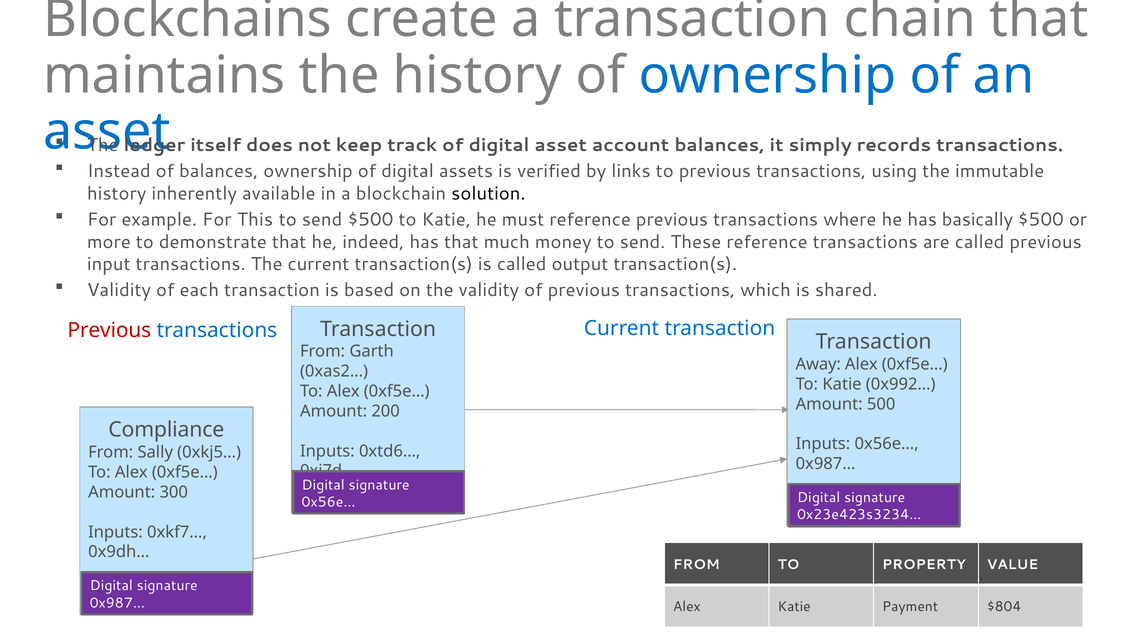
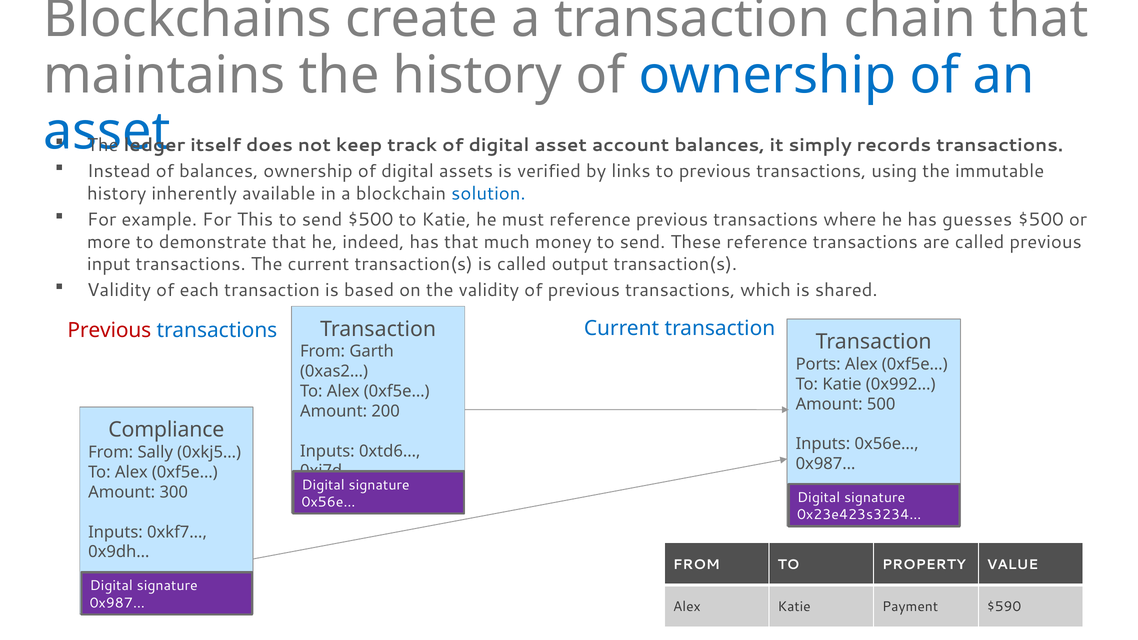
solution colour: black -> blue
basically: basically -> guesses
Away: Away -> Ports
$804: $804 -> $590
